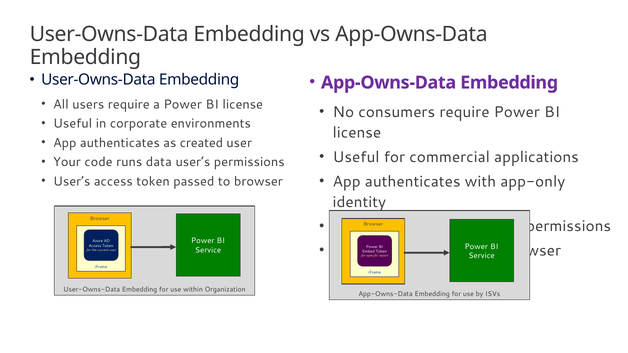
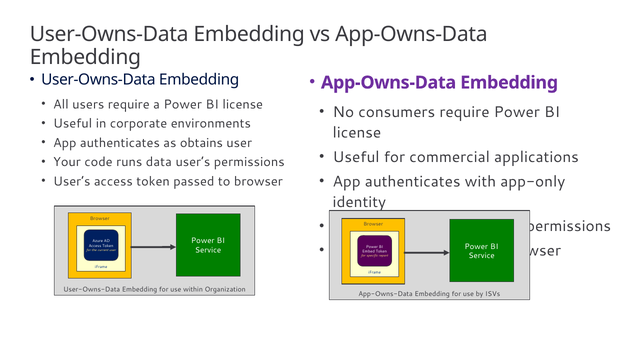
created: created -> obtains
